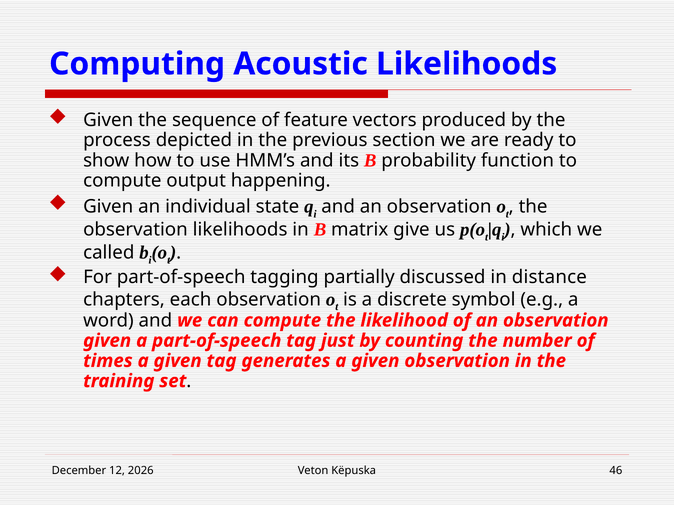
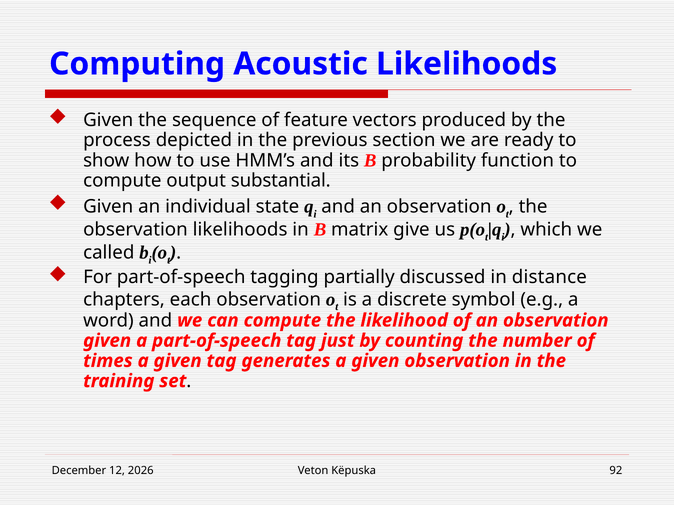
happening: happening -> substantial
46: 46 -> 92
